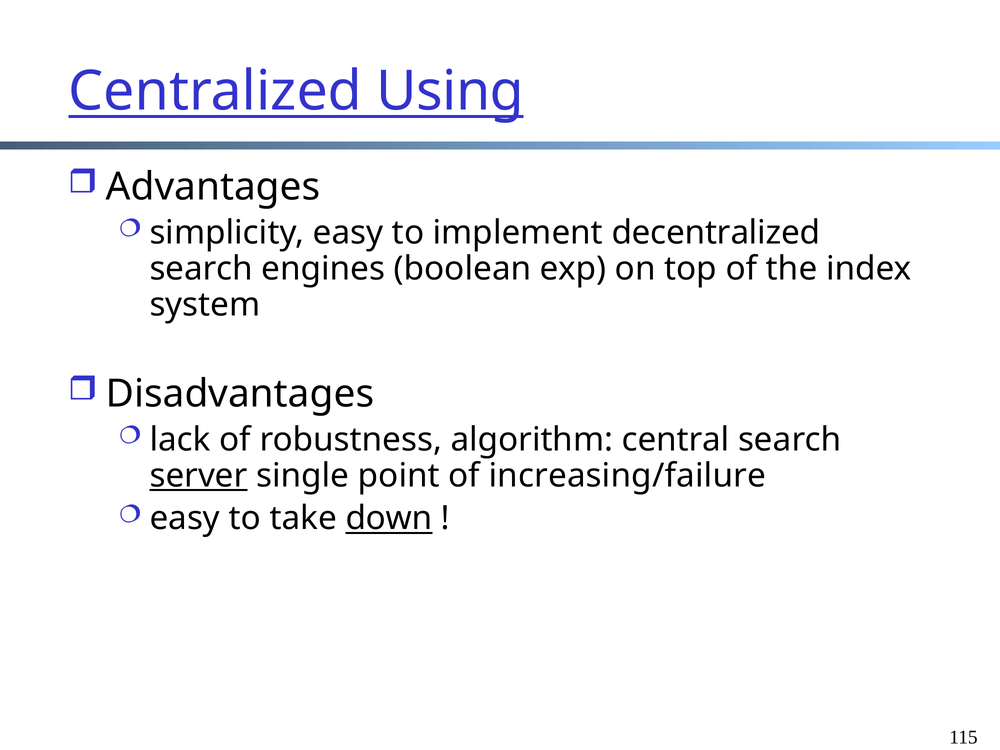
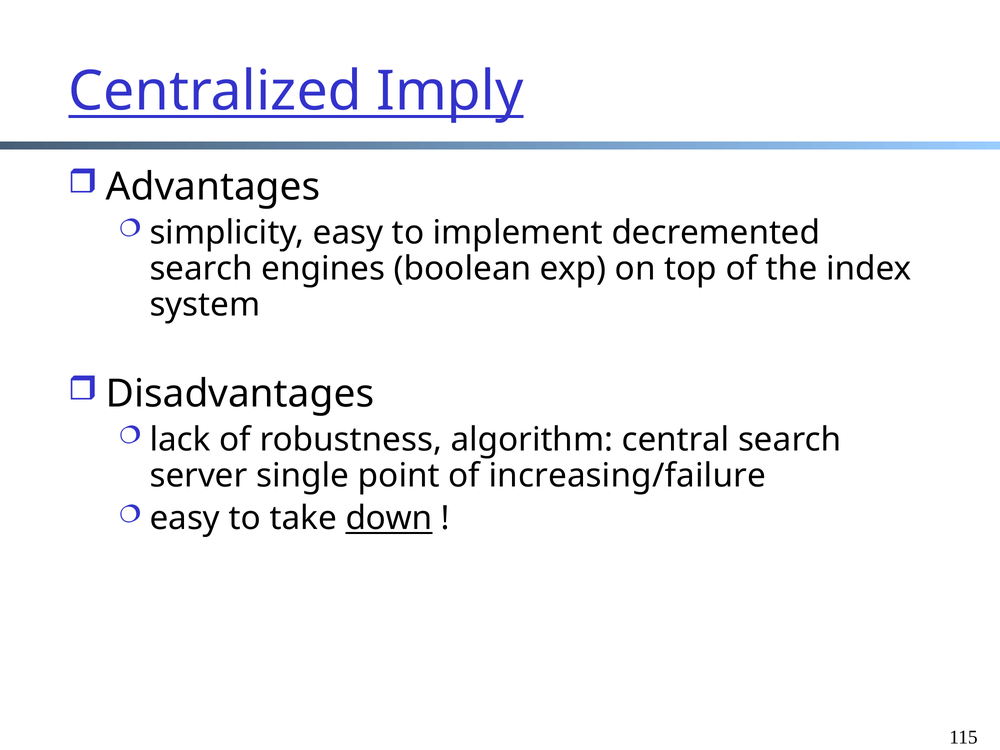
Using: Using -> Imply
decentralized: decentralized -> decremented
server underline: present -> none
